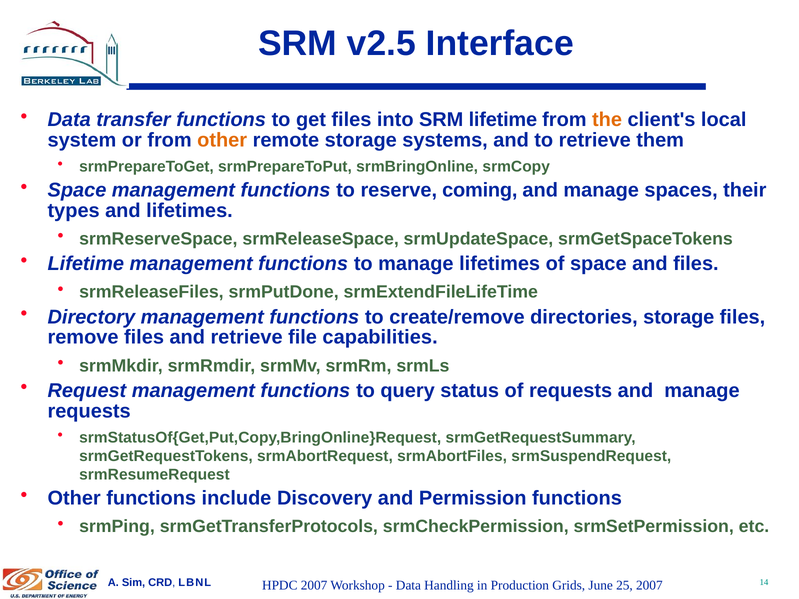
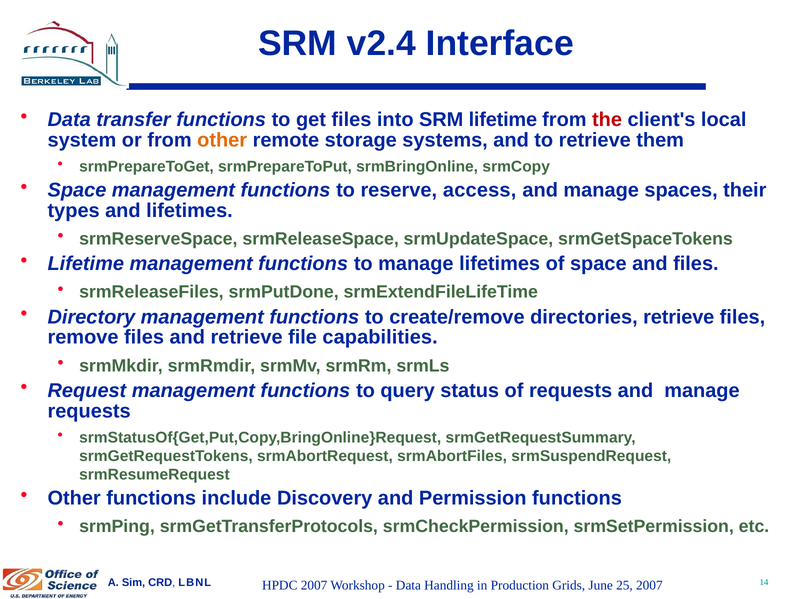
v2.5: v2.5 -> v2.4
the colour: orange -> red
coming: coming -> access
directories storage: storage -> retrieve
